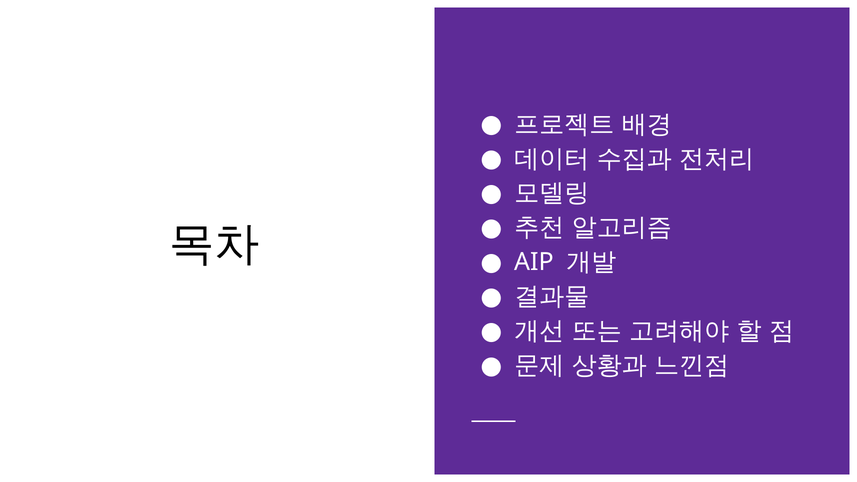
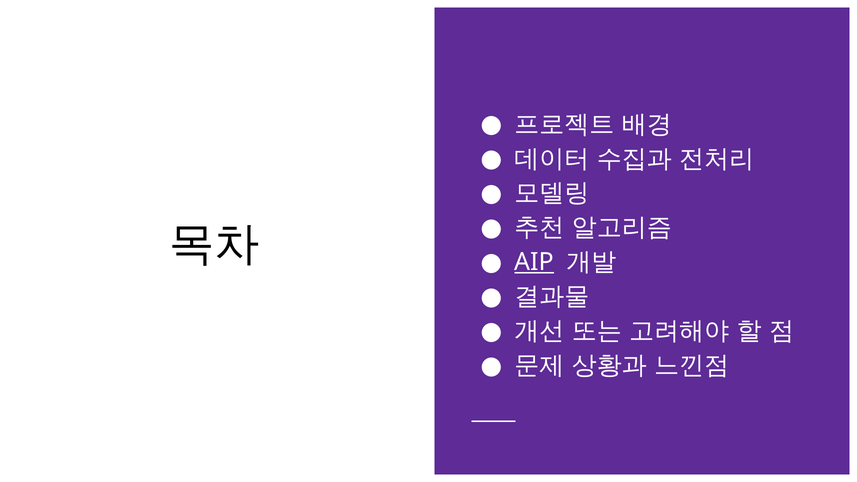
AIP underline: none -> present
